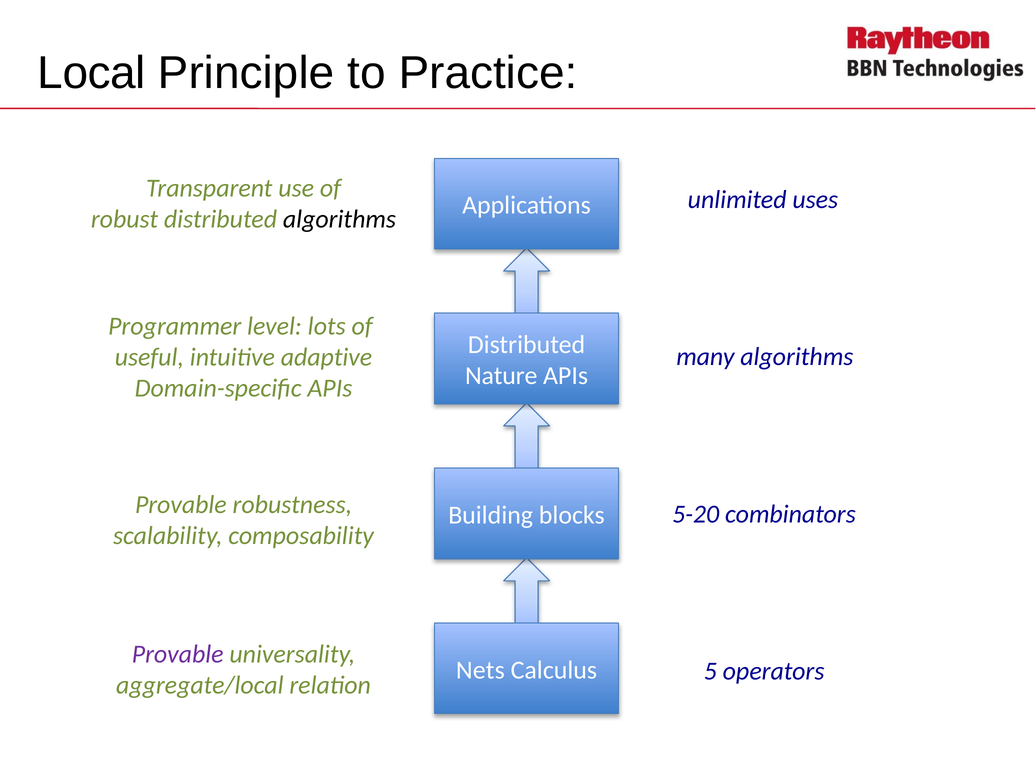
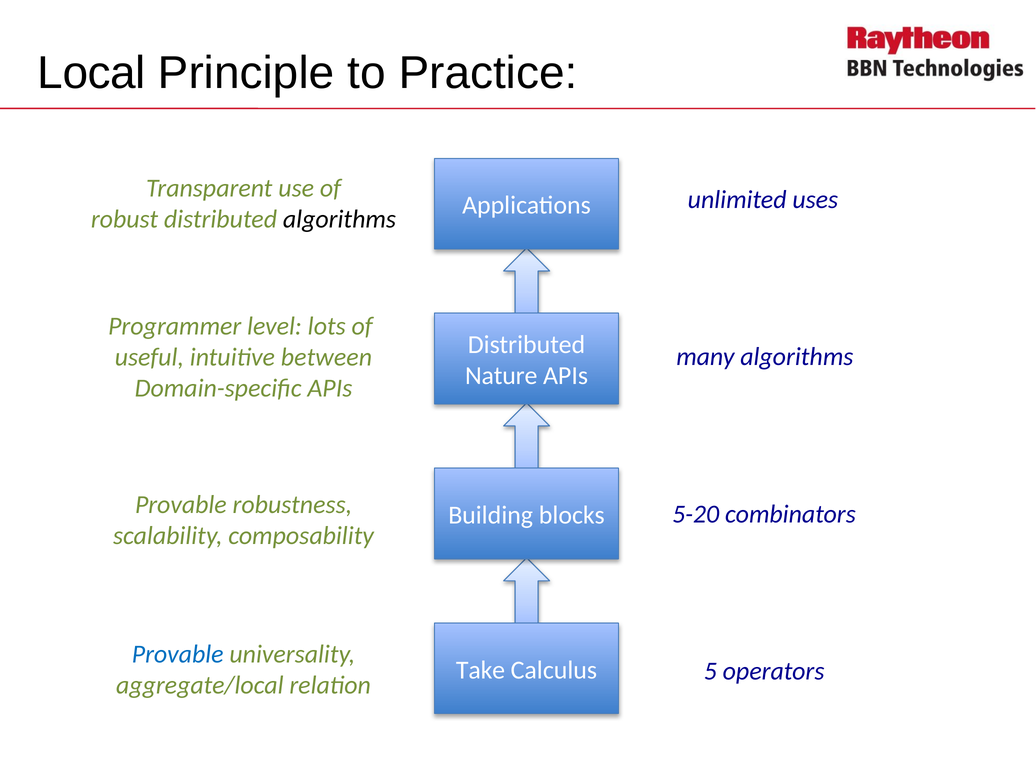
adaptive: adaptive -> between
Provable at (178, 654) colour: purple -> blue
Nets: Nets -> Take
